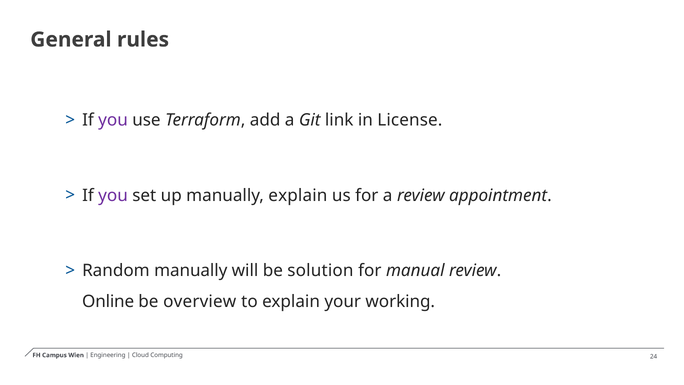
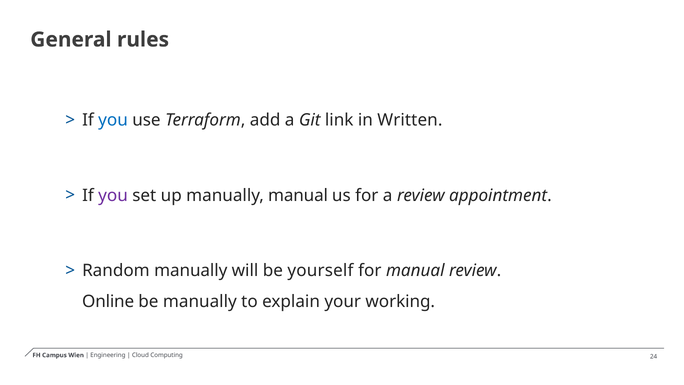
you at (113, 120) colour: purple -> blue
License: License -> Written
manually explain: explain -> manual
solution: solution -> yourself
be overview: overview -> manually
